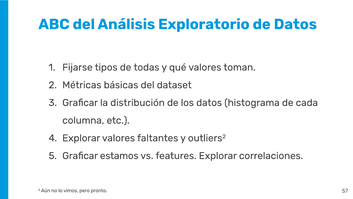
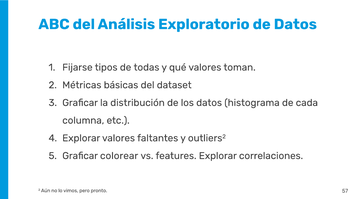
estamos: estamos -> colorear
